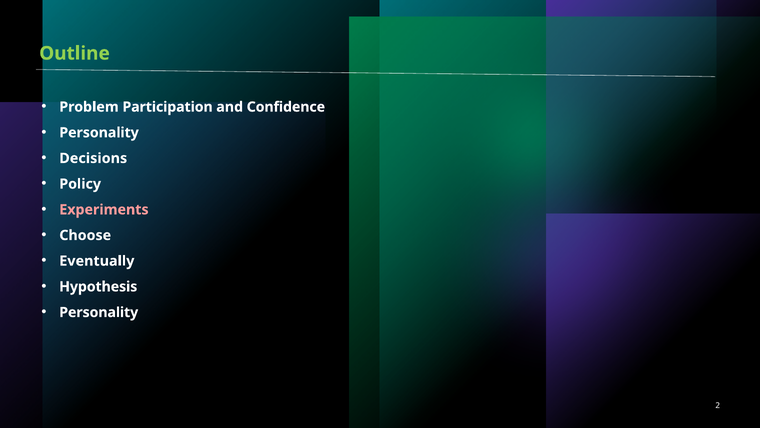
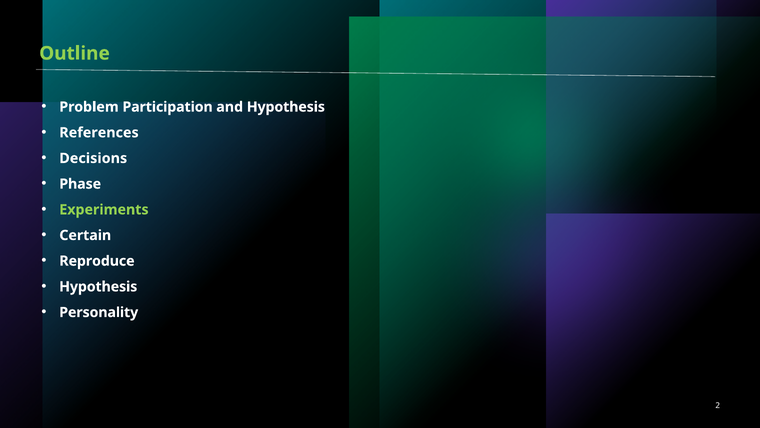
and Confidence: Confidence -> Hypothesis
Personality at (99, 132): Personality -> References
Policy: Policy -> Phase
Experiments colour: pink -> light green
Choose: Choose -> Certain
Eventually: Eventually -> Reproduce
